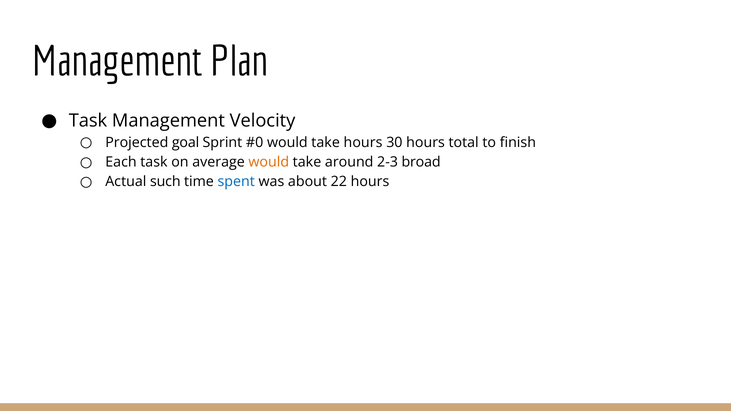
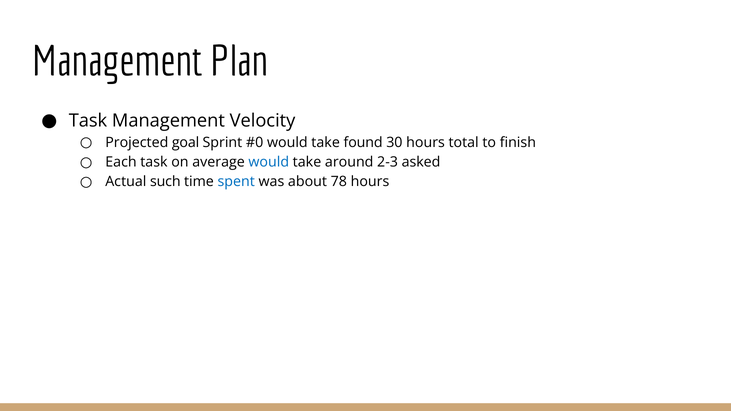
take hours: hours -> found
would at (269, 162) colour: orange -> blue
broad: broad -> asked
22: 22 -> 78
